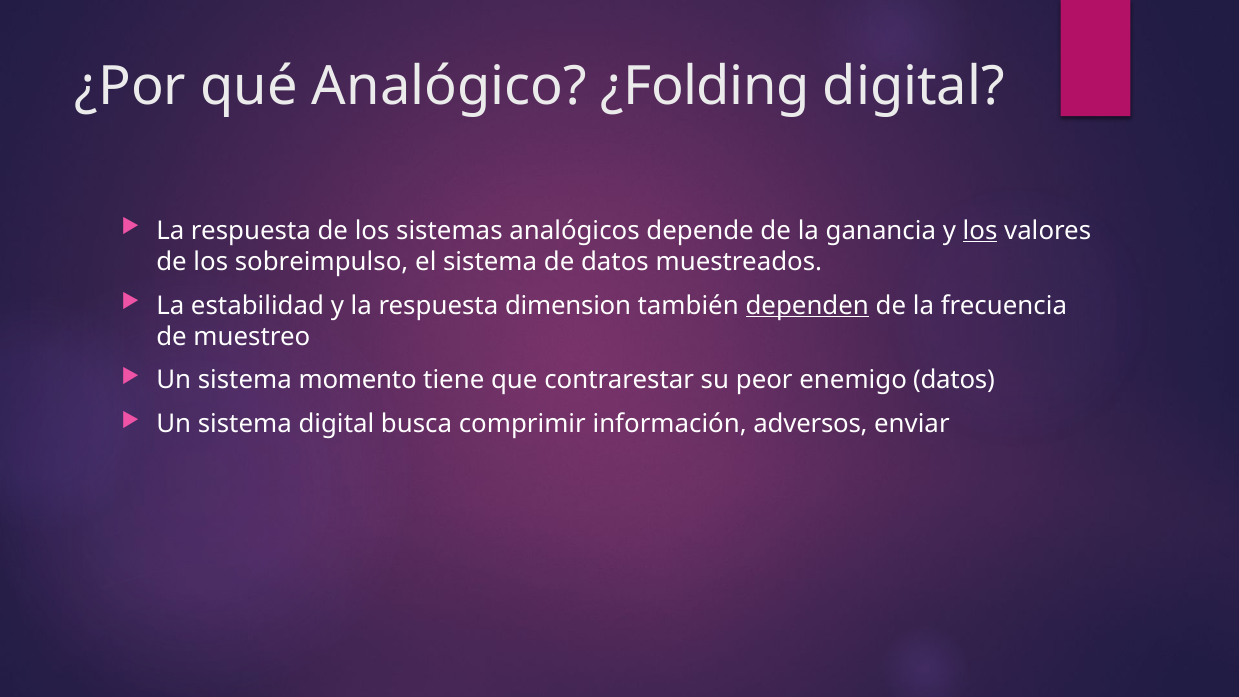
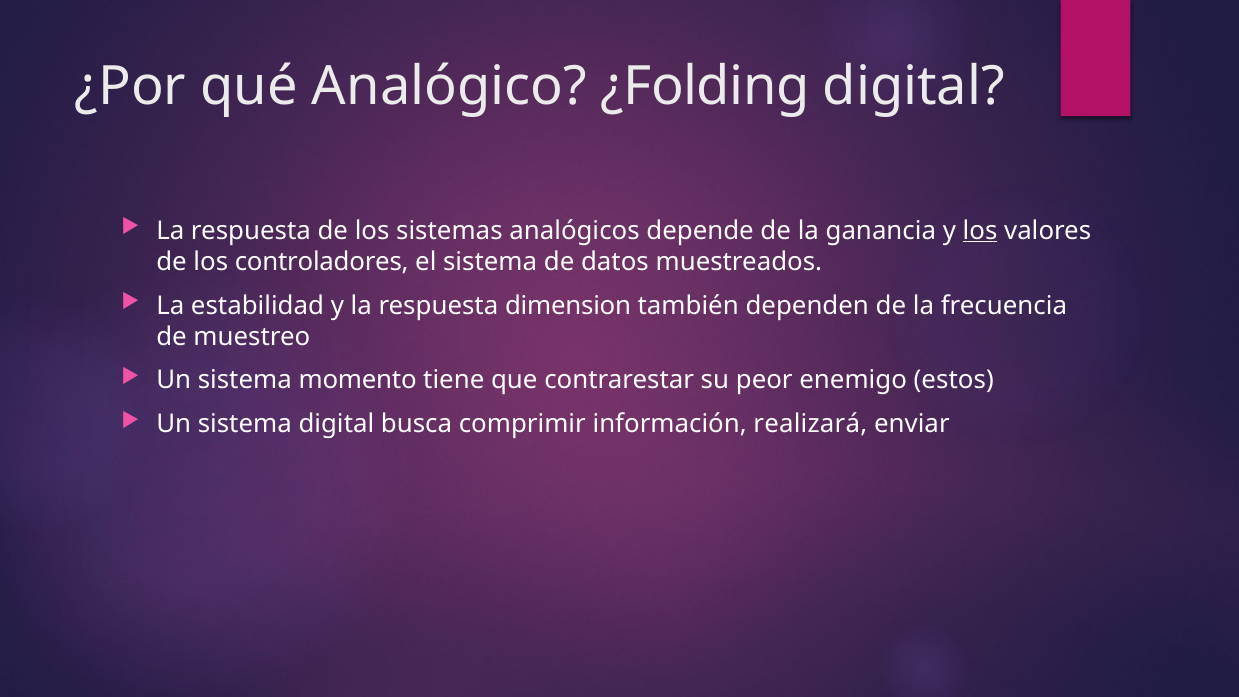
sobreimpulso: sobreimpulso -> controladores
dependen underline: present -> none
enemigo datos: datos -> estos
adversos: adversos -> realizará
